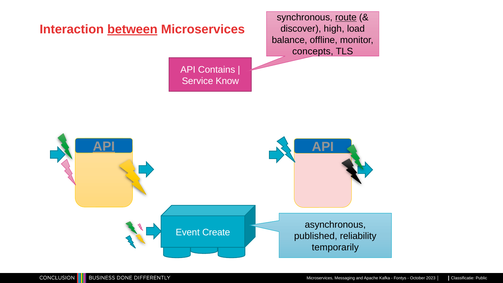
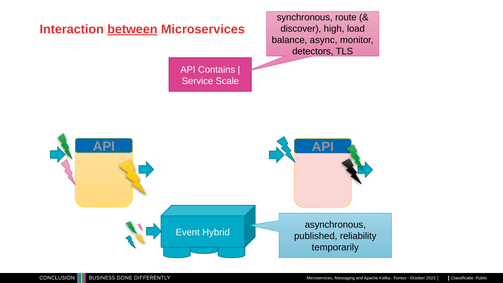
route underline: present -> none
offline: offline -> async
concepts: concepts -> detectors
Know: Know -> Scale
API at (104, 146) underline: present -> none
Create: Create -> Hybrid
